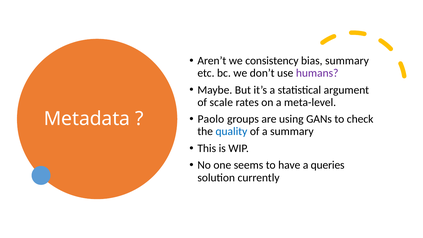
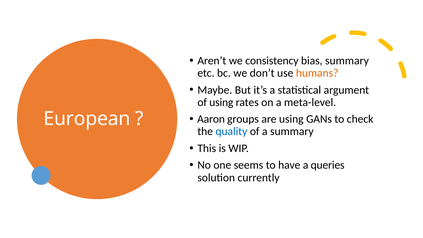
humans colour: purple -> orange
of scale: scale -> using
Paolo: Paolo -> Aaron
Metadata: Metadata -> European
